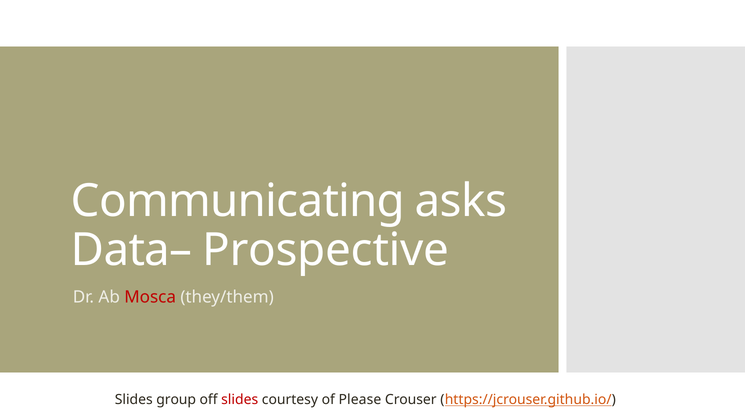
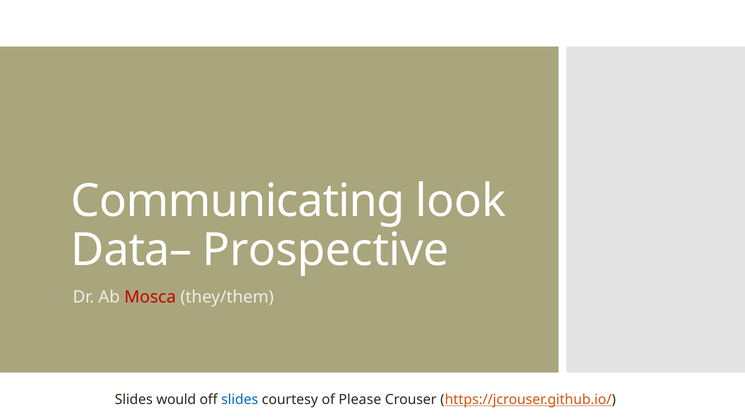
asks: asks -> look
group: group -> would
slides at (240, 400) colour: red -> blue
